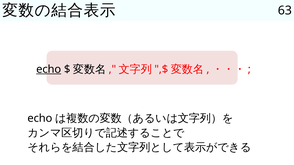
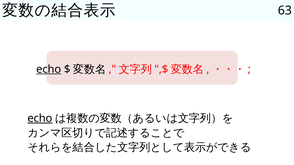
echo at (40, 119) underline: none -> present
